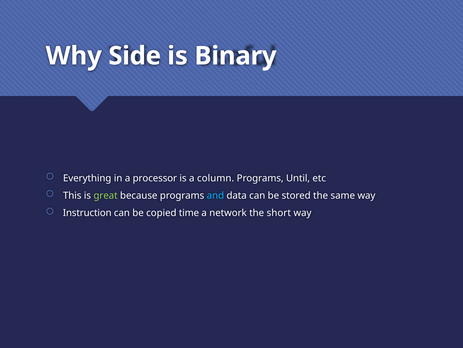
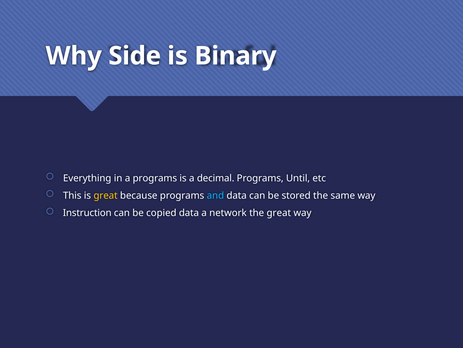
a processor: processor -> programs
column: column -> decimal
great at (106, 195) colour: light green -> yellow
copied time: time -> data
the short: short -> great
